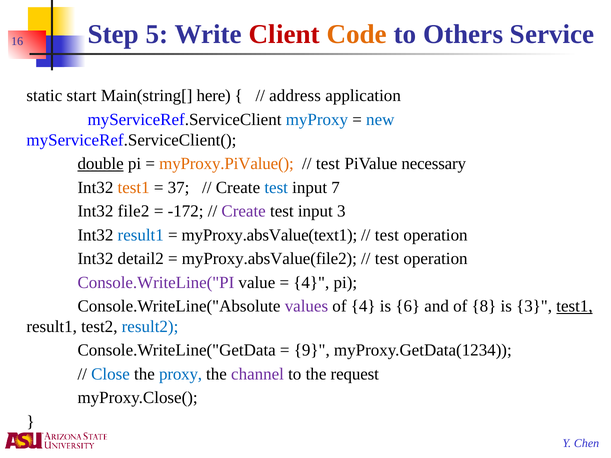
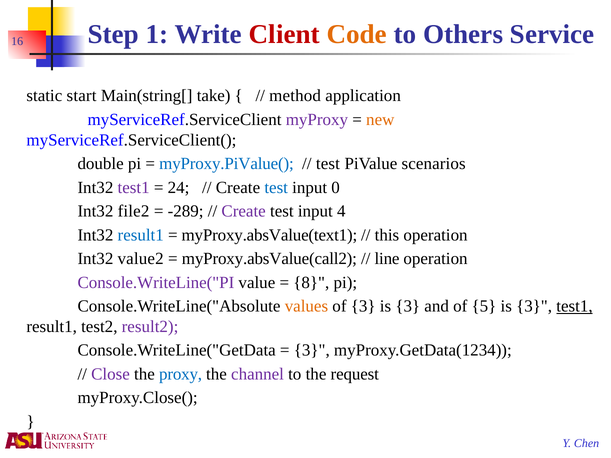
5: 5 -> 1
here: here -> take
address: address -> method
myProxy colour: blue -> purple
new colour: blue -> orange
double underline: present -> none
myProxy.PiValue( colour: orange -> blue
necessary: necessary -> scenarios
test1 at (134, 188) colour: orange -> purple
37: 37 -> 24
7: 7 -> 0
-172: -172 -> -289
input 3: 3 -> 4
test at (387, 235): test -> this
detail2: detail2 -> value2
myProxy.absValue(file2: myProxy.absValue(file2 -> myProxy.absValue(call2
test at (387, 259): test -> line
4 at (311, 283): 4 -> 8
values colour: purple -> orange
of 4: 4 -> 3
6 at (408, 306): 6 -> 3
8: 8 -> 5
result2 colour: blue -> purple
9 at (312, 351): 9 -> 3
Close colour: blue -> purple
